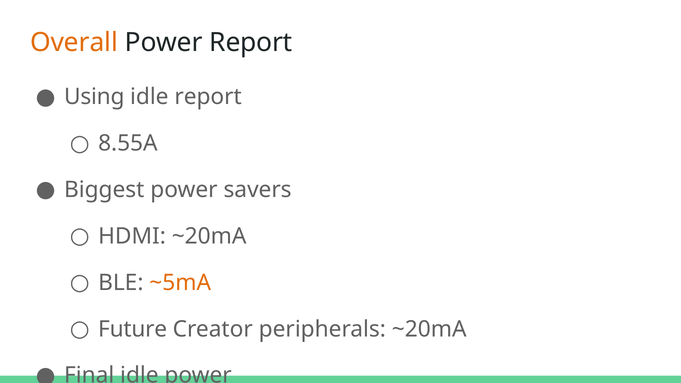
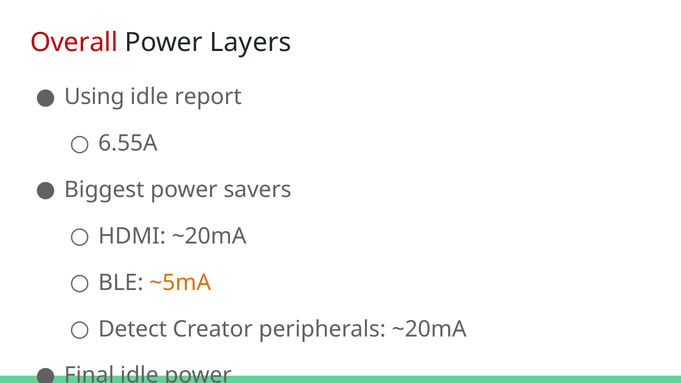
Overall colour: orange -> red
Power Report: Report -> Layers
8.55A: 8.55A -> 6.55A
Future: Future -> Detect
